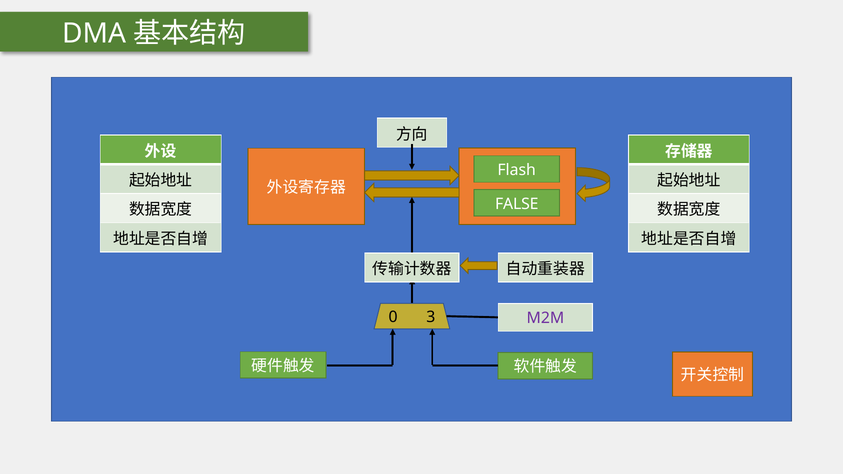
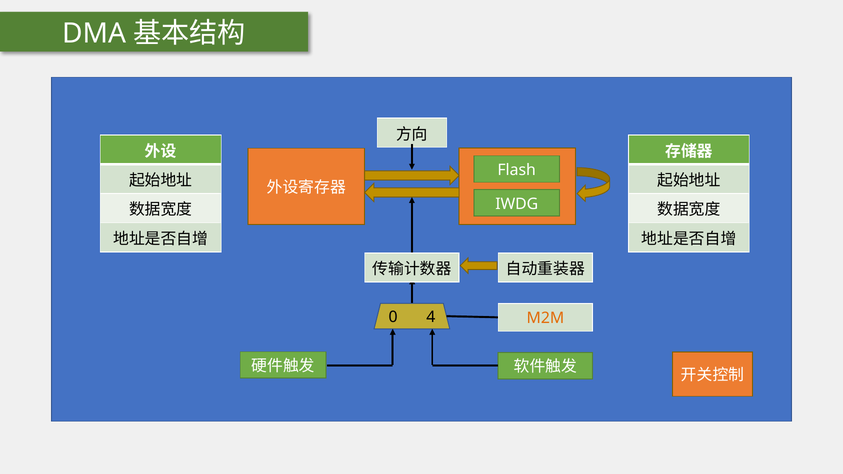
FALSE: FALSE -> IWDG
3: 3 -> 4
M2M colour: purple -> orange
